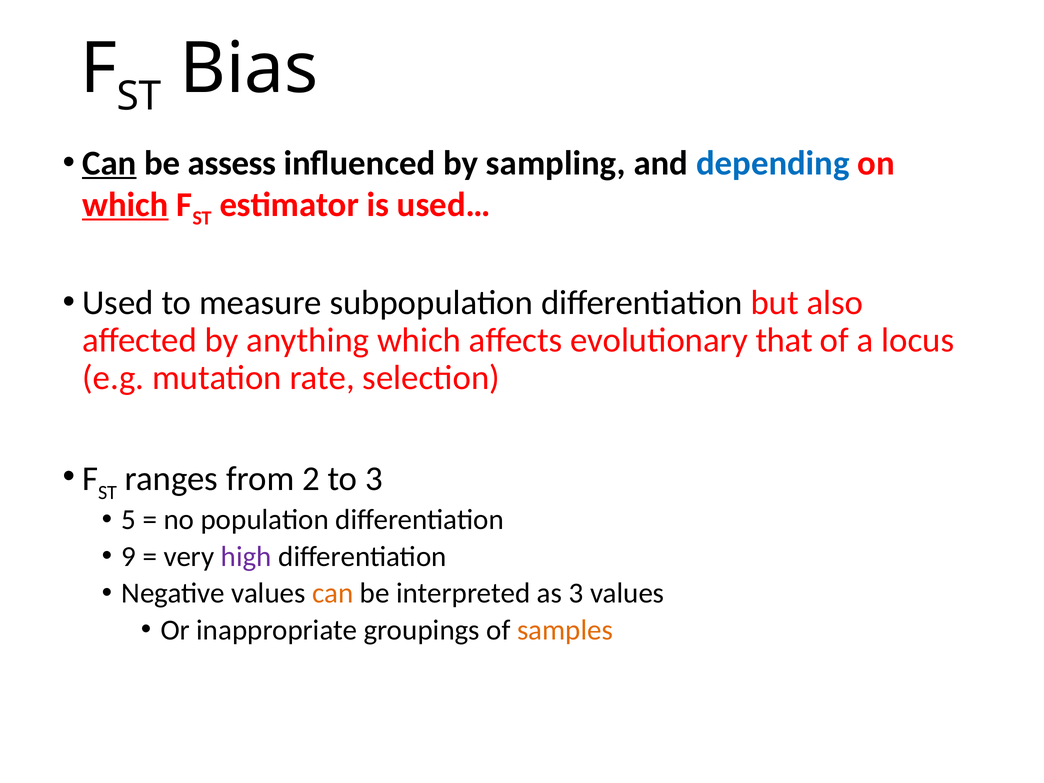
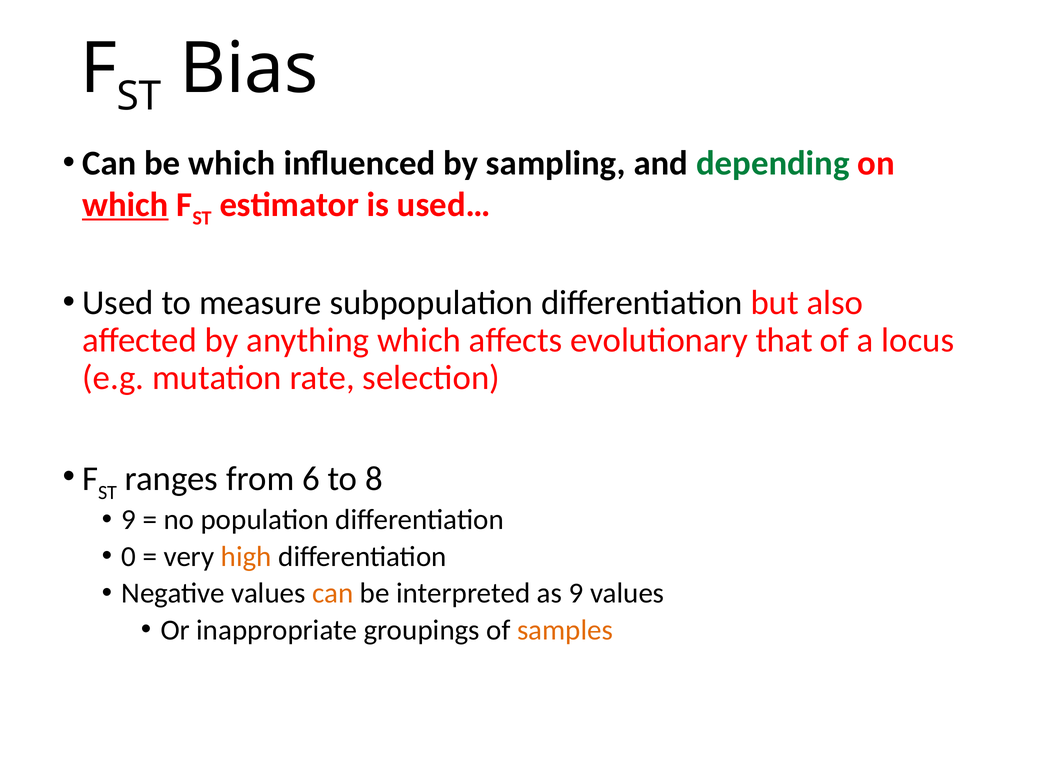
Can at (109, 163) underline: present -> none
be assess: assess -> which
depending colour: blue -> green
2: 2 -> 6
to 3: 3 -> 8
5 at (129, 520): 5 -> 9
9: 9 -> 0
high colour: purple -> orange
as 3: 3 -> 9
